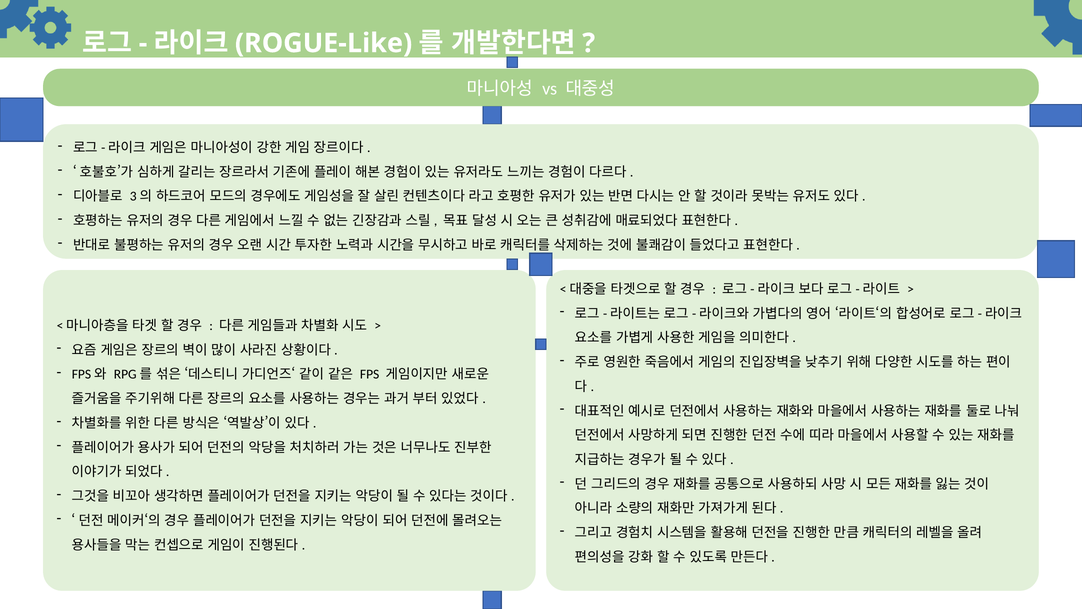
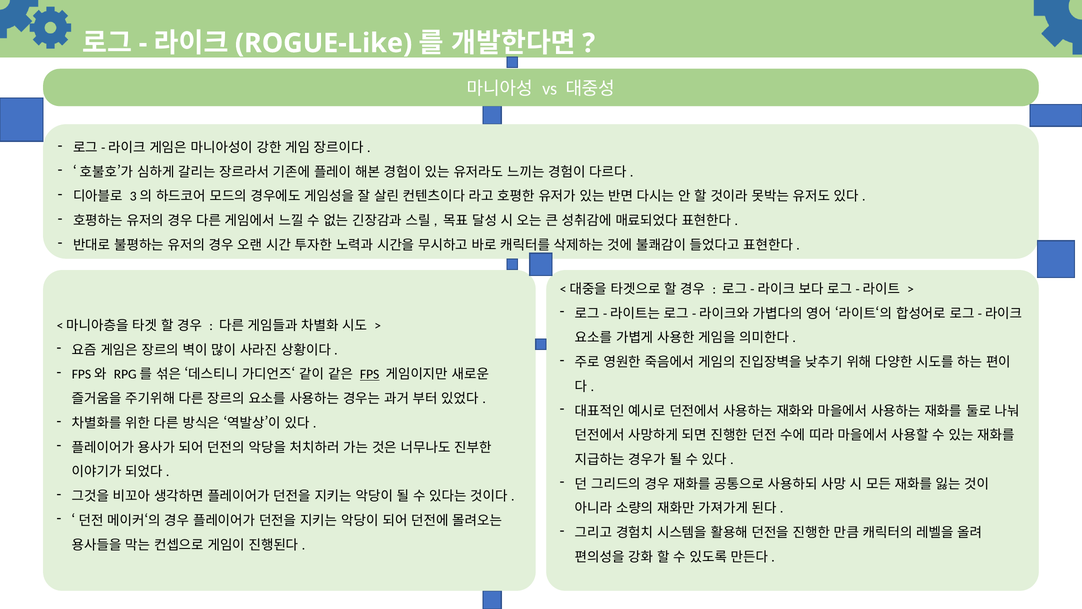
FPS underline: none -> present
